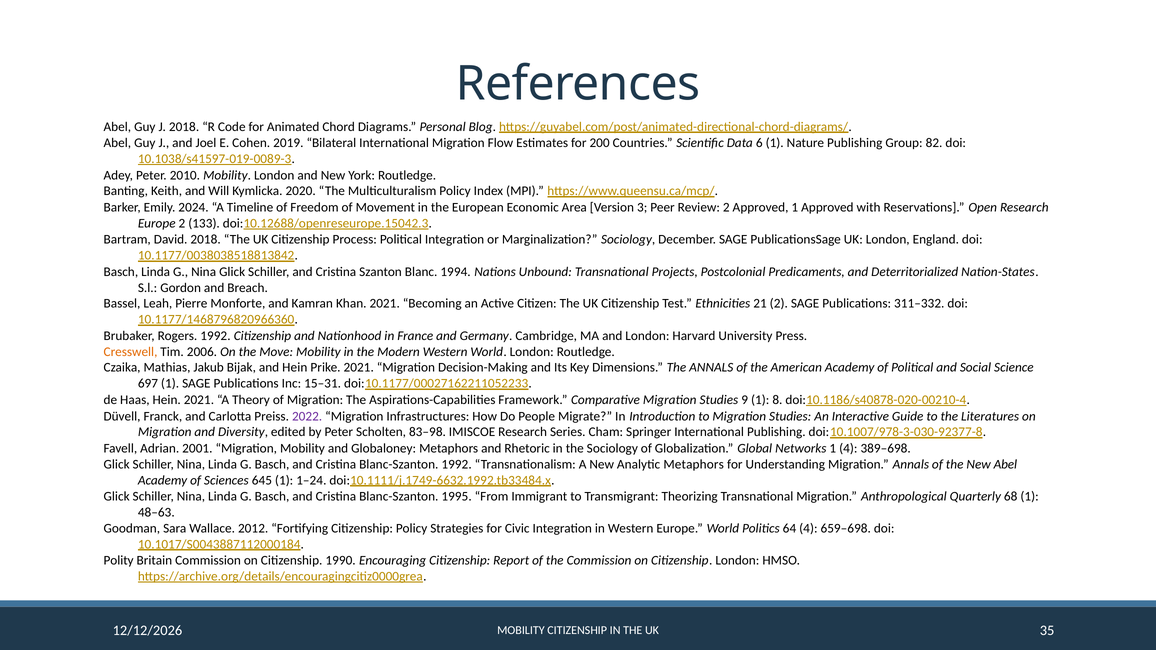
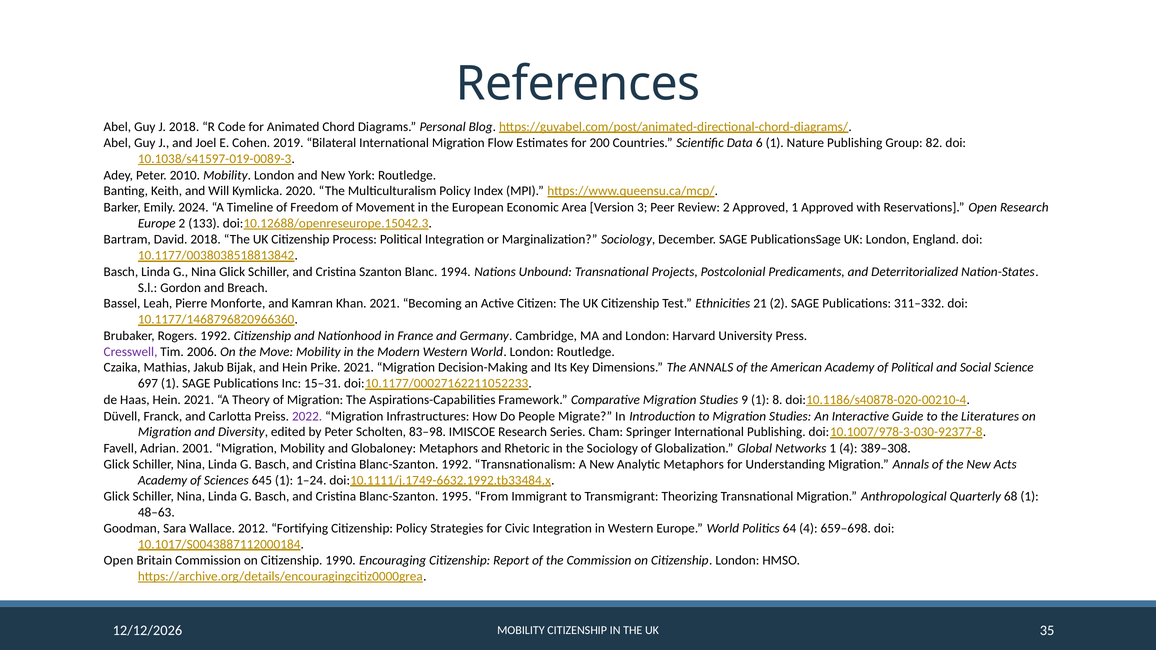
Cresswell colour: orange -> purple
389–698: 389–698 -> 389–308
New Abel: Abel -> Acts
Polity at (119, 561): Polity -> Open
